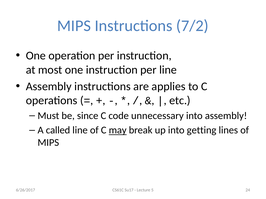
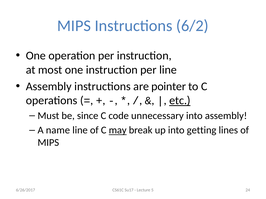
7/2: 7/2 -> 6/2
applies: applies -> pointer
etc underline: none -> present
called: called -> name
